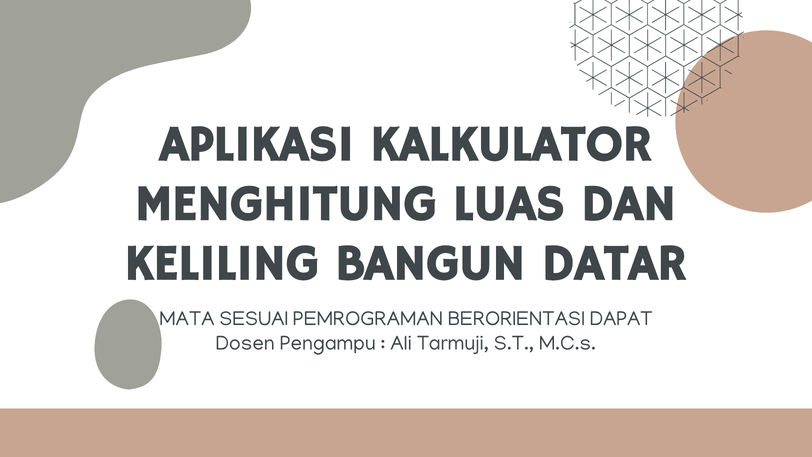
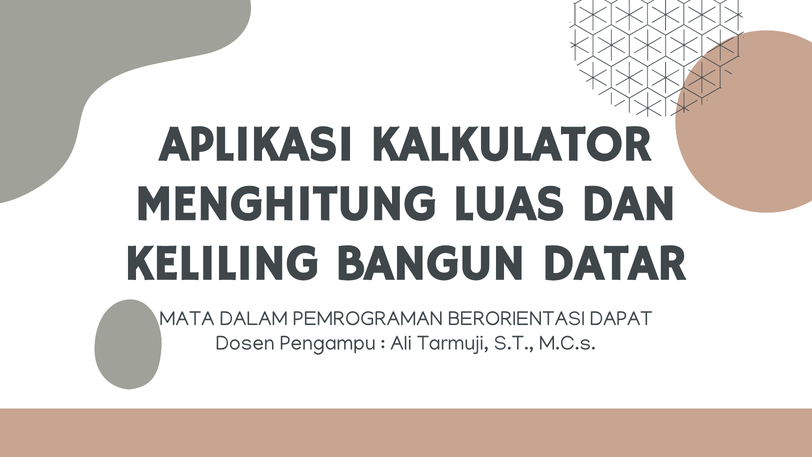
SESUAI: SESUAI -> DALAM
